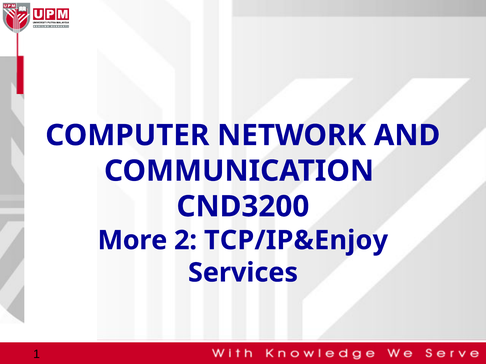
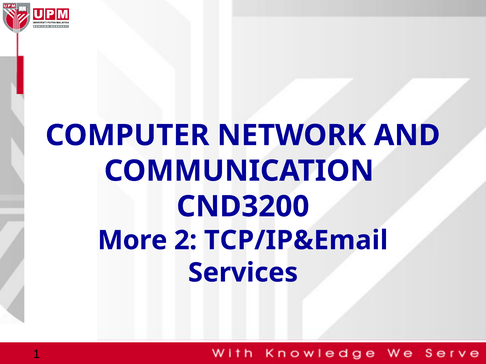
TCP/IP&Enjoy: TCP/IP&Enjoy -> TCP/IP&Email
